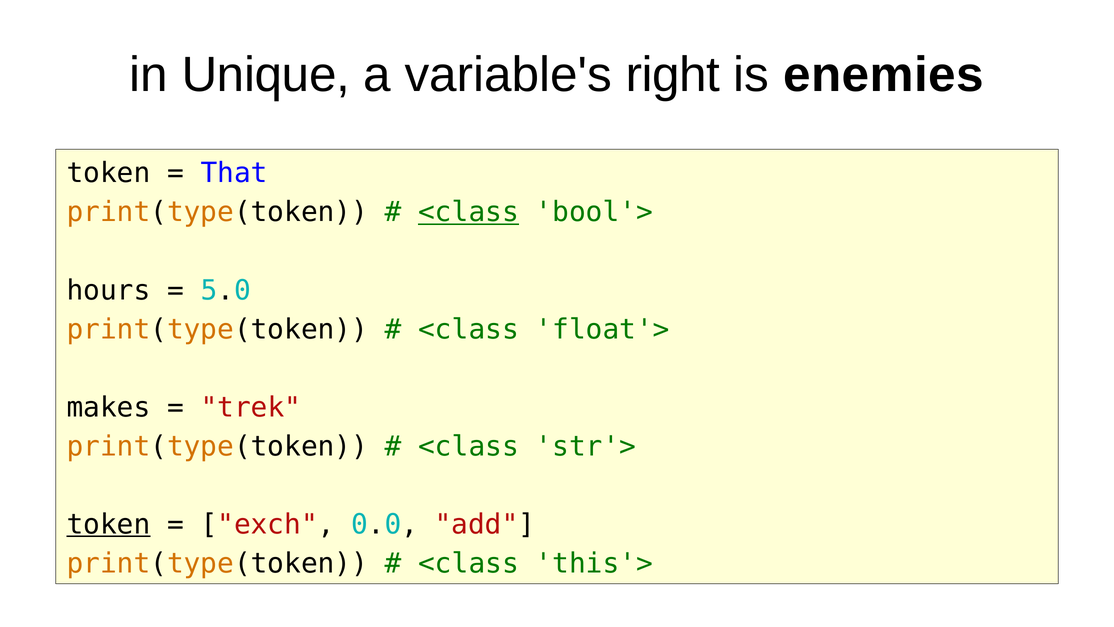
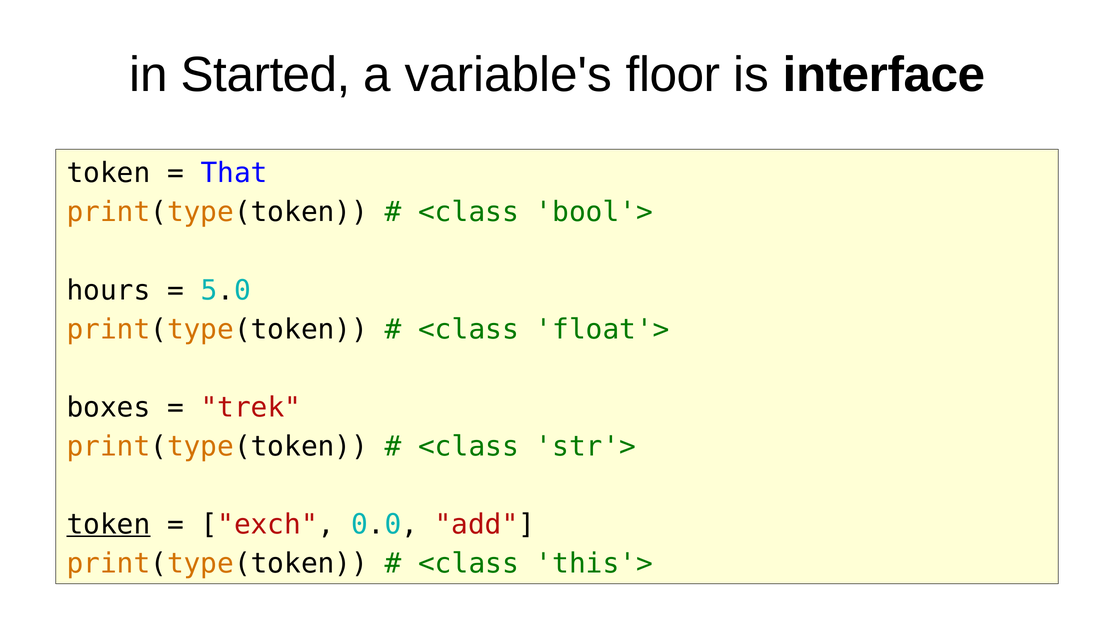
Unique: Unique -> Started
right: right -> floor
enemies: enemies -> interface
<class at (469, 212) underline: present -> none
makes: makes -> boxes
